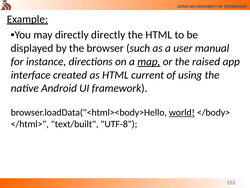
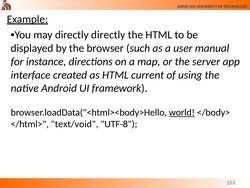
map underline: present -> none
raised: raised -> server
text/built: text/built -> text/void
